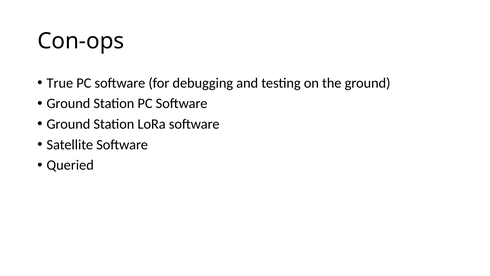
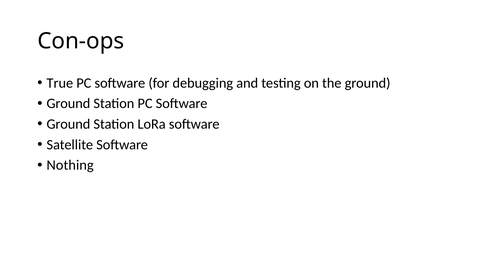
Queried: Queried -> Nothing
